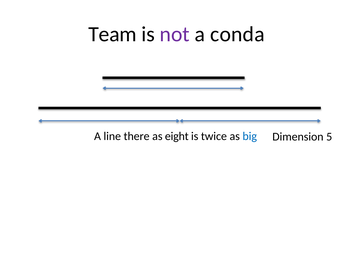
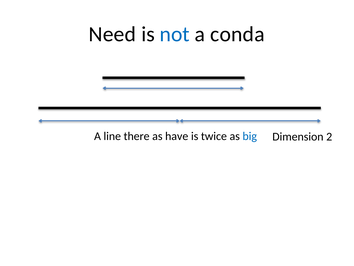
Team: Team -> Need
not colour: purple -> blue
eight: eight -> have
5: 5 -> 2
